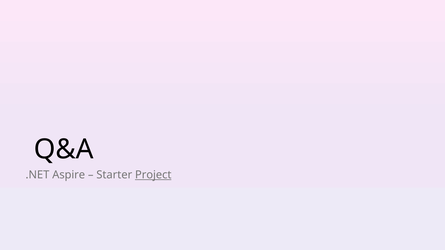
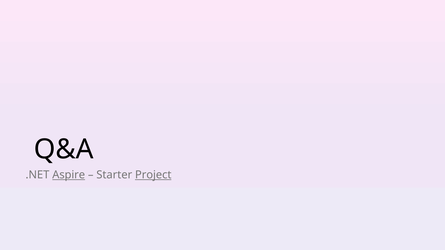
Aspire underline: none -> present
